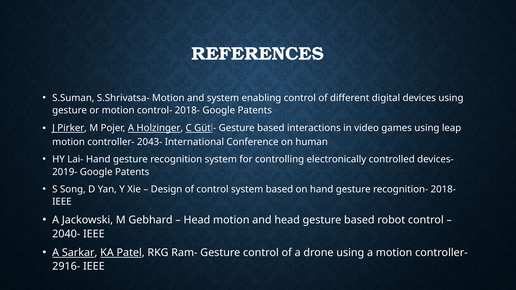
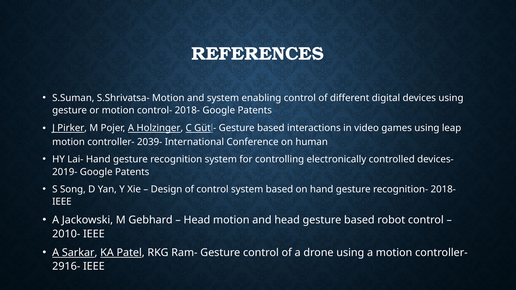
2043-: 2043- -> 2039-
2040-: 2040- -> 2010-
